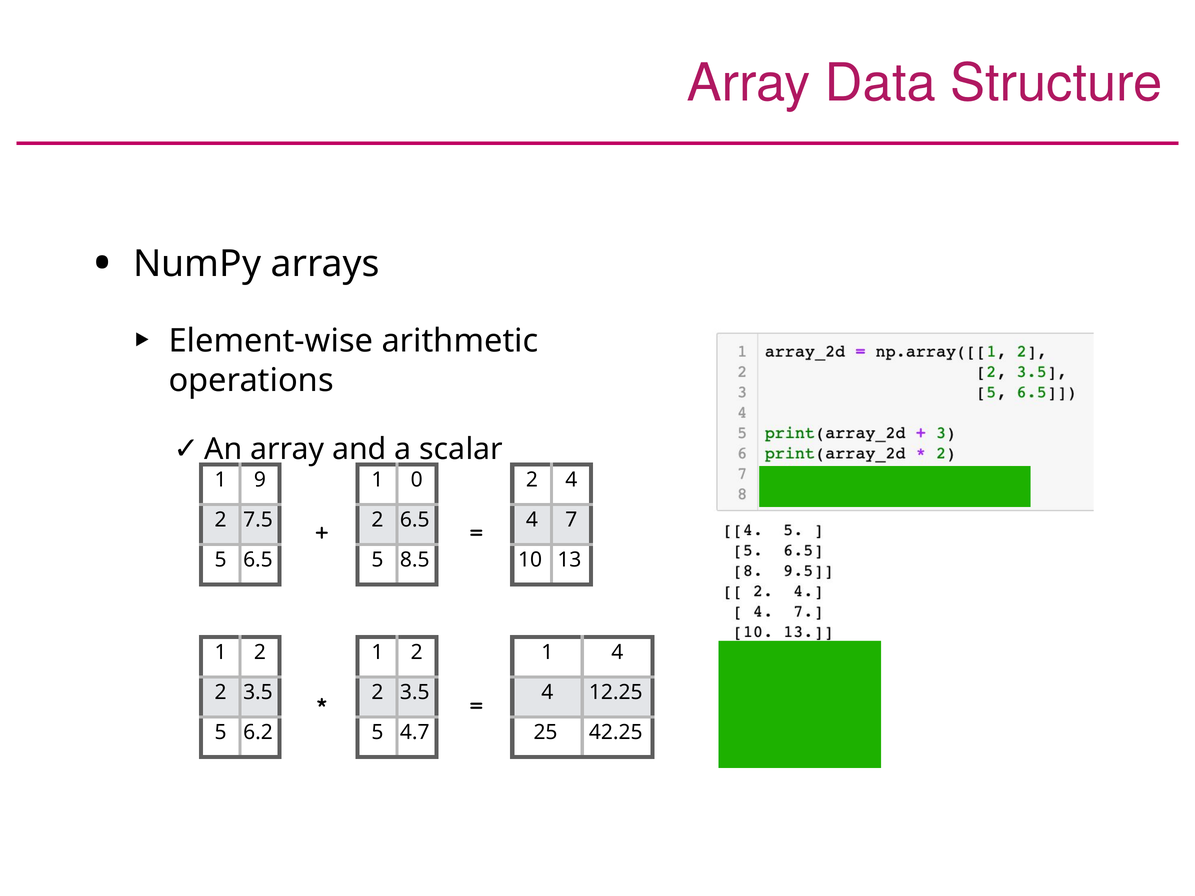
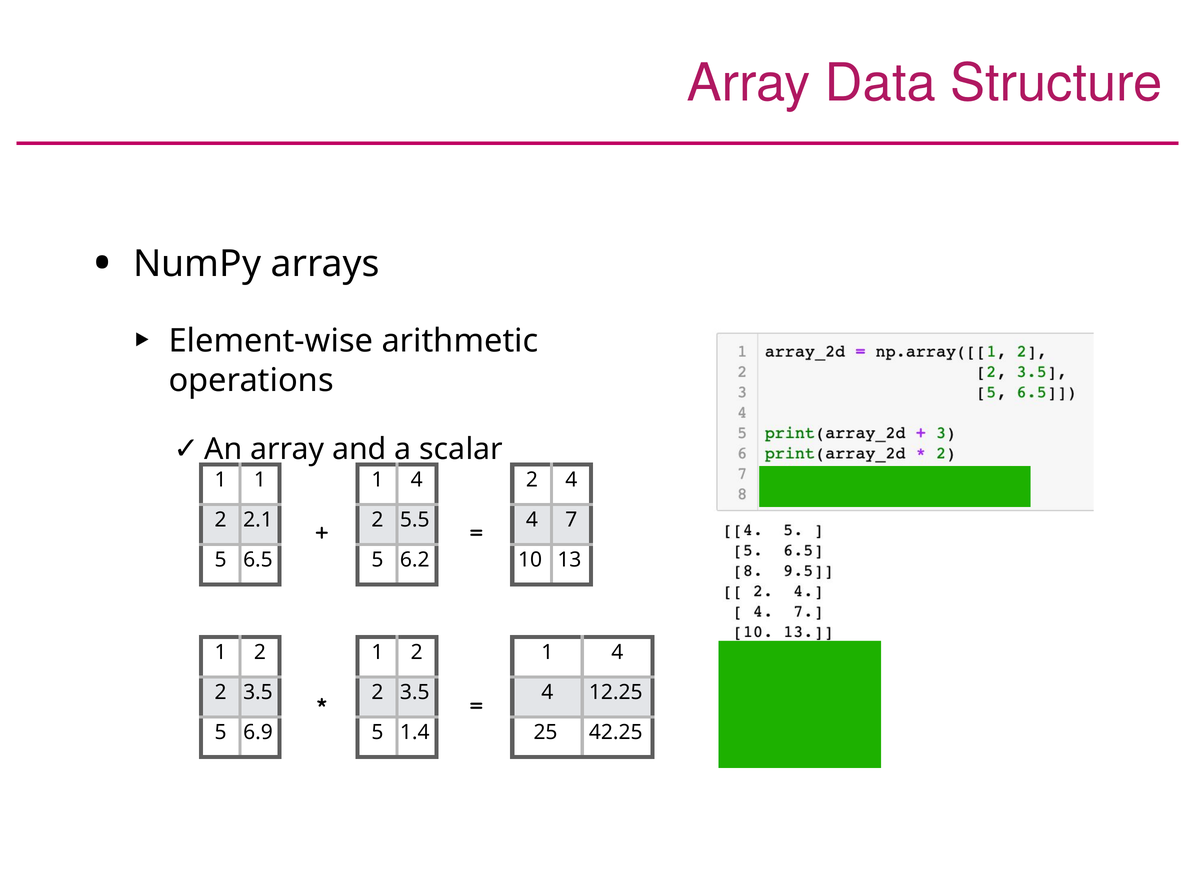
1 9: 9 -> 1
0 at (417, 480): 0 -> 4
7.5: 7.5 -> 2.1
2 6.5: 6.5 -> 5.5
8.5: 8.5 -> 6.2
6.2: 6.2 -> 6.9
4.7: 4.7 -> 1.4
